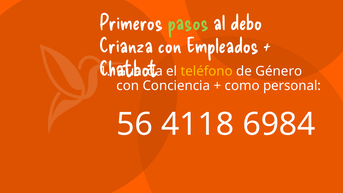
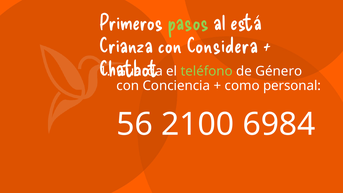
debo: debo -> está
Empleados: Empleados -> Considera
teléfono colour: yellow -> light green
4118: 4118 -> 2100
